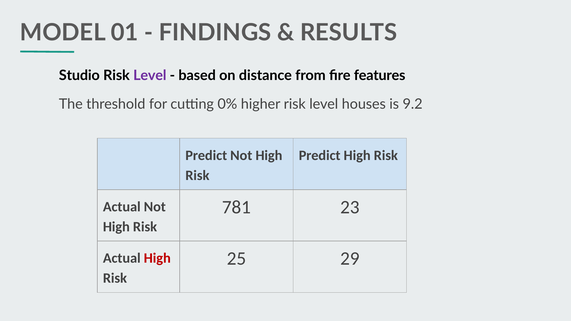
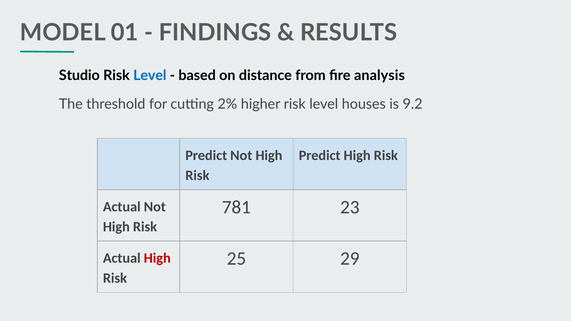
Level at (150, 75) colour: purple -> blue
features: features -> analysis
0%: 0% -> 2%
